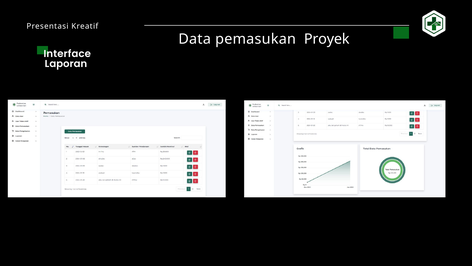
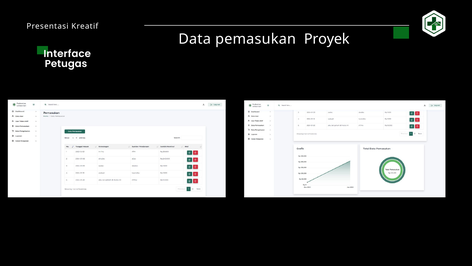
Laporan: Laporan -> Petugas
